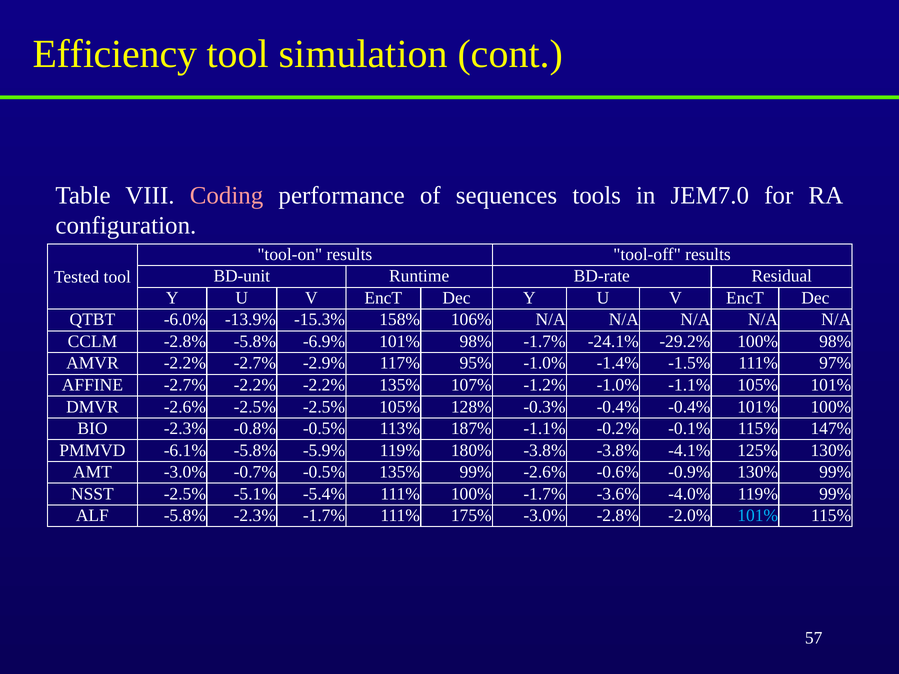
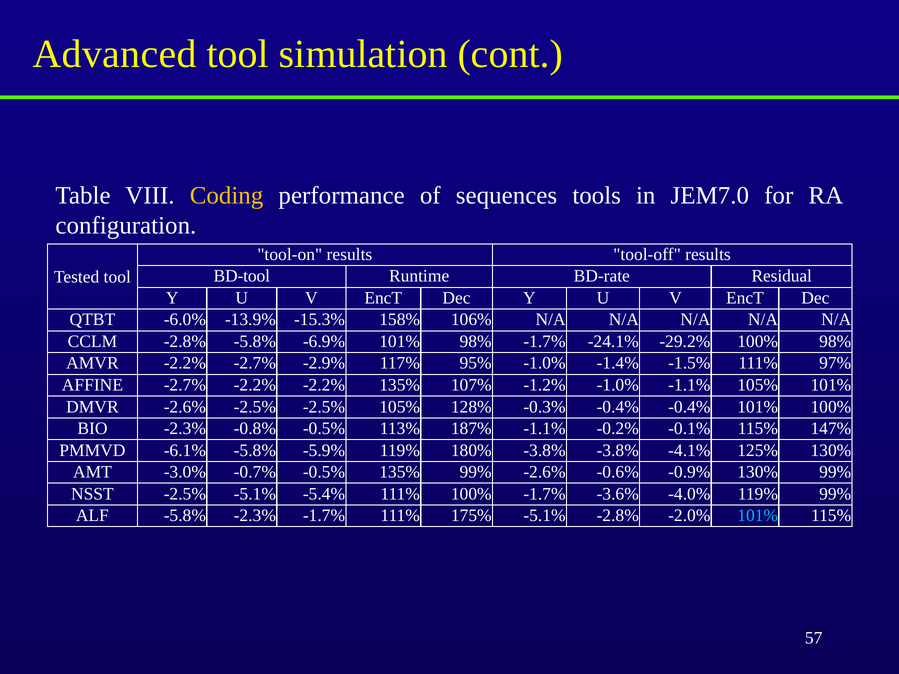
Efficiency: Efficiency -> Advanced
Coding colour: pink -> yellow
BD-unit: BD-unit -> BD-tool
175% -3.0%: -3.0% -> -5.1%
